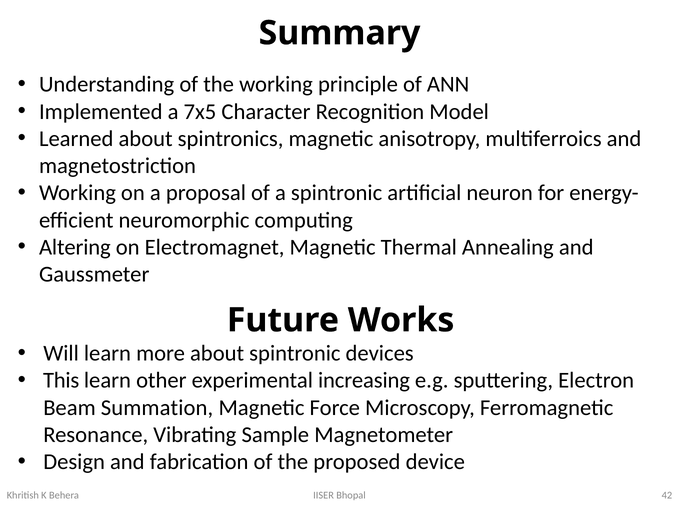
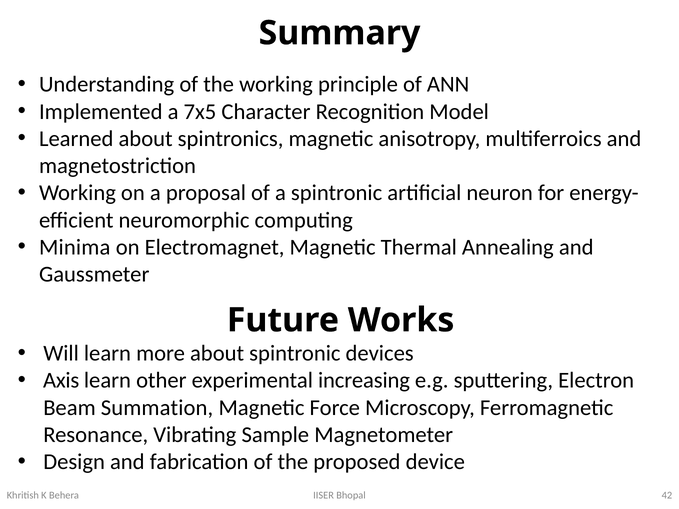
Altering: Altering -> Minima
This: This -> Axis
